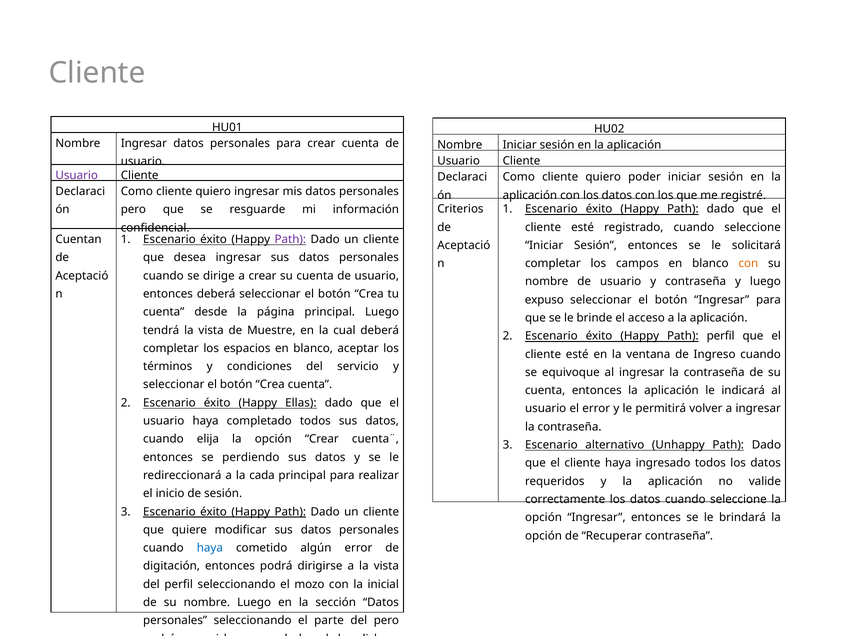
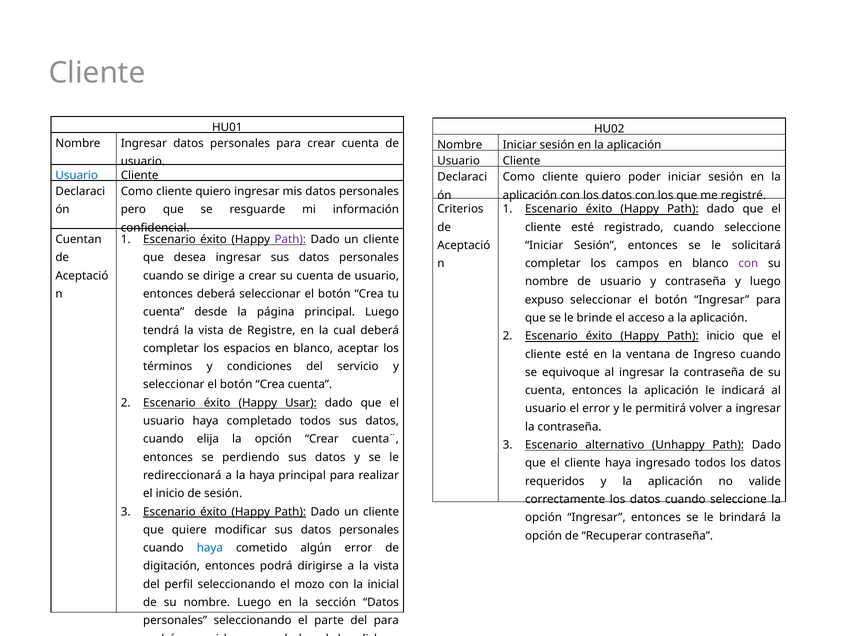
Usuario at (77, 175) colour: purple -> blue
con at (748, 264) colour: orange -> purple
Muestre: Muestre -> Registre
Path perfil: perfil -> inicio
Ellas: Ellas -> Usar
la cada: cada -> haya
del pero: pero -> para
